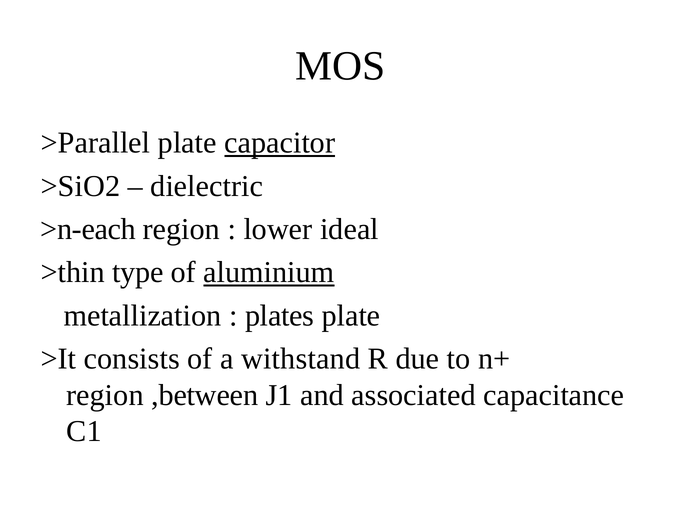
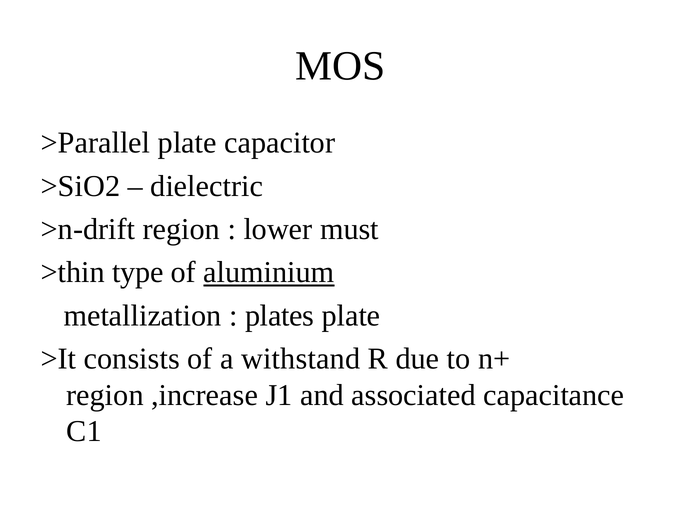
capacitor underline: present -> none
>n-each: >n-each -> >n-drift
ideal: ideal -> must
,between: ,between -> ,increase
